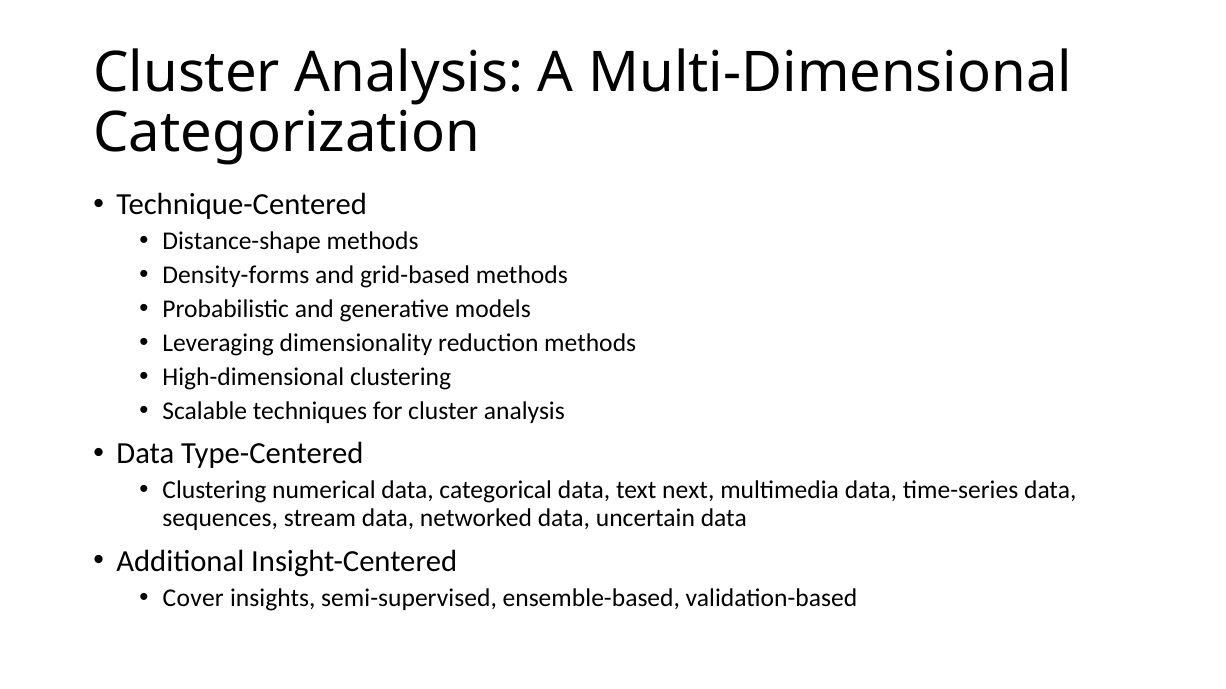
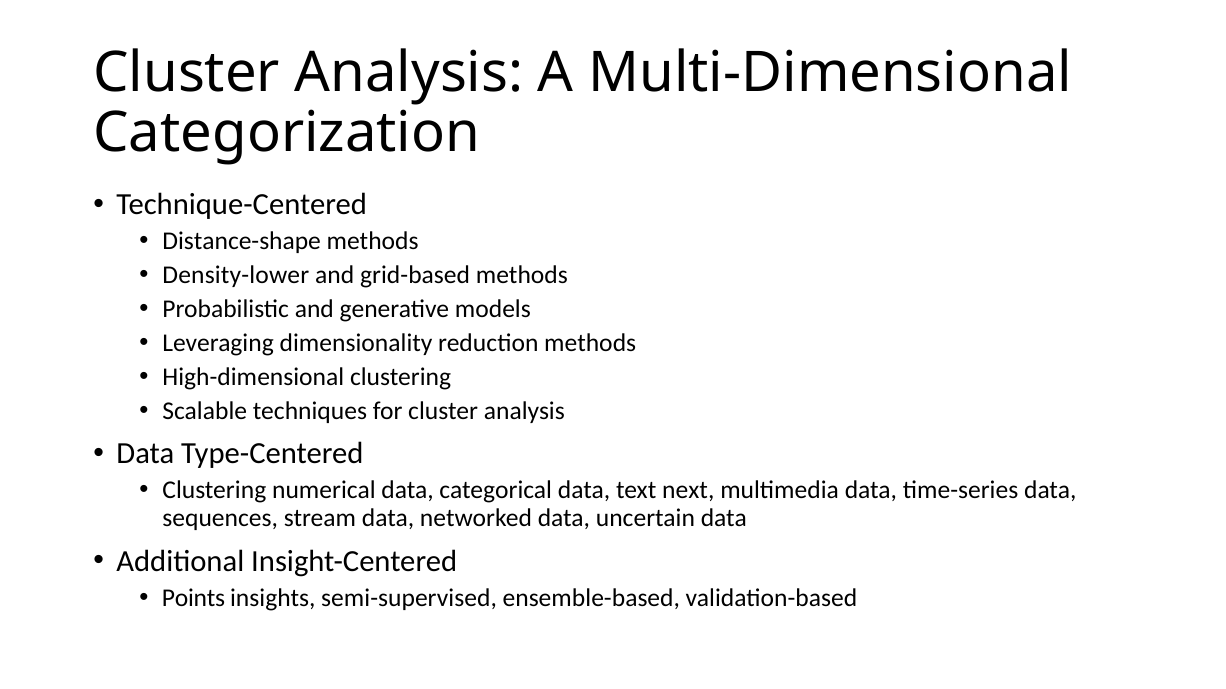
Density-forms: Density-forms -> Density-lower
Cover: Cover -> Points
